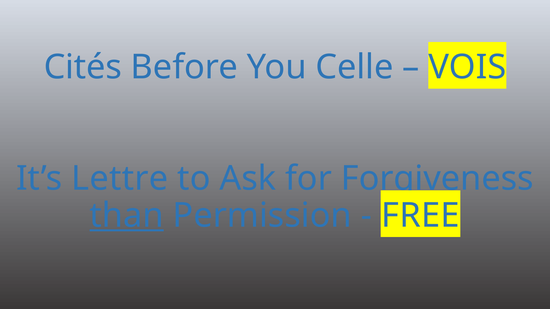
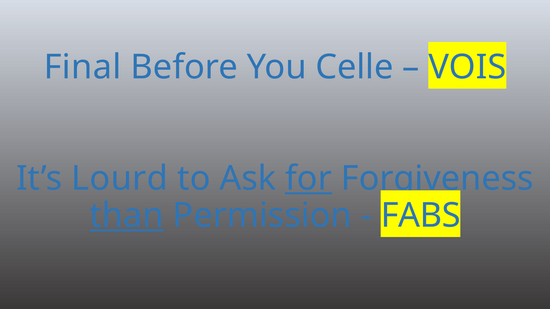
Cités: Cités -> Final
Lettre: Lettre -> Lourd
for underline: none -> present
FREE: FREE -> FABS
